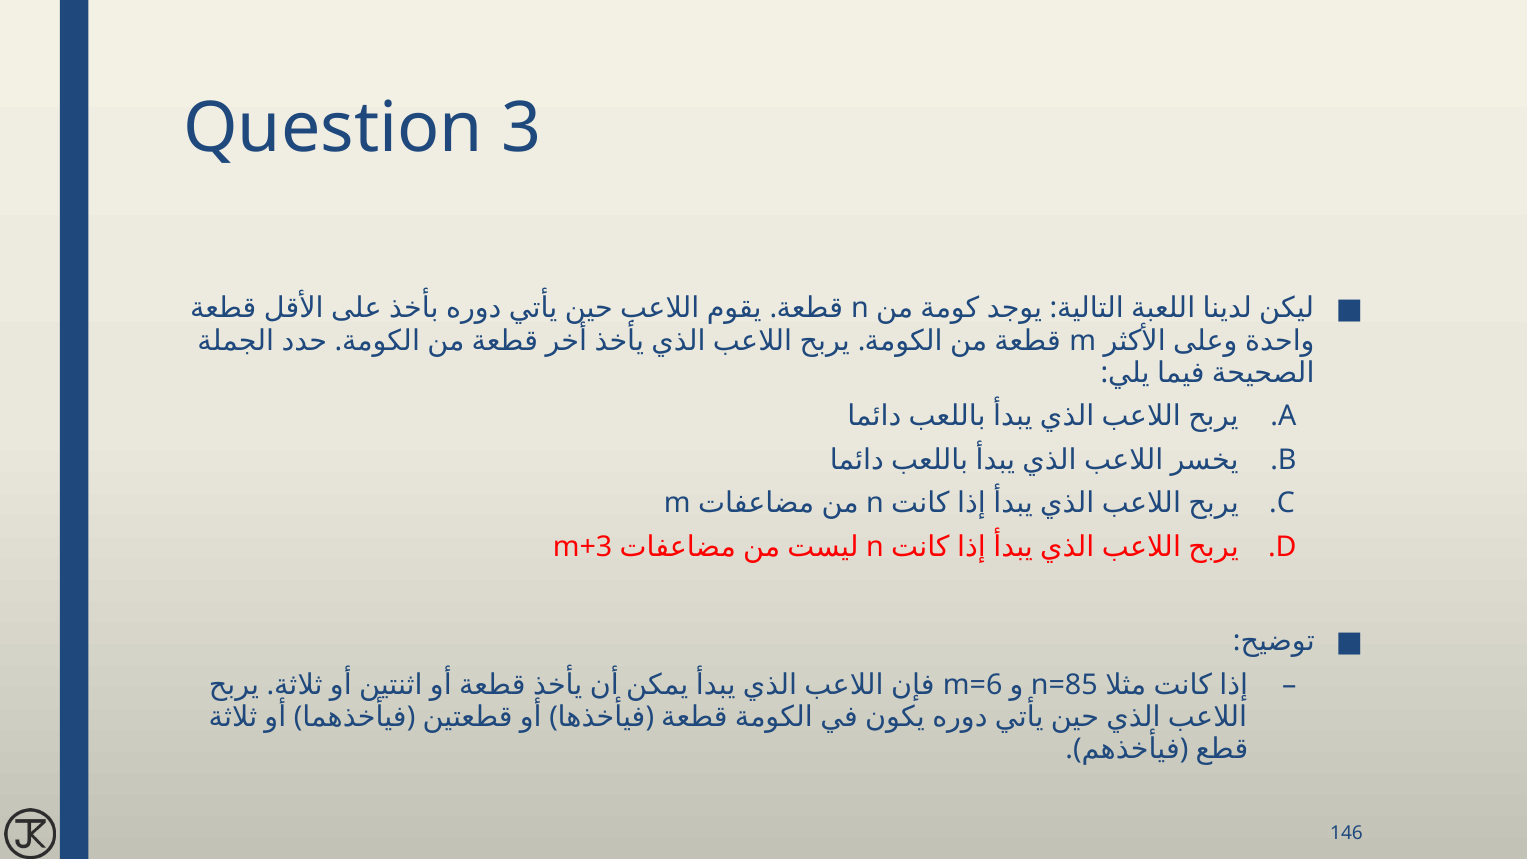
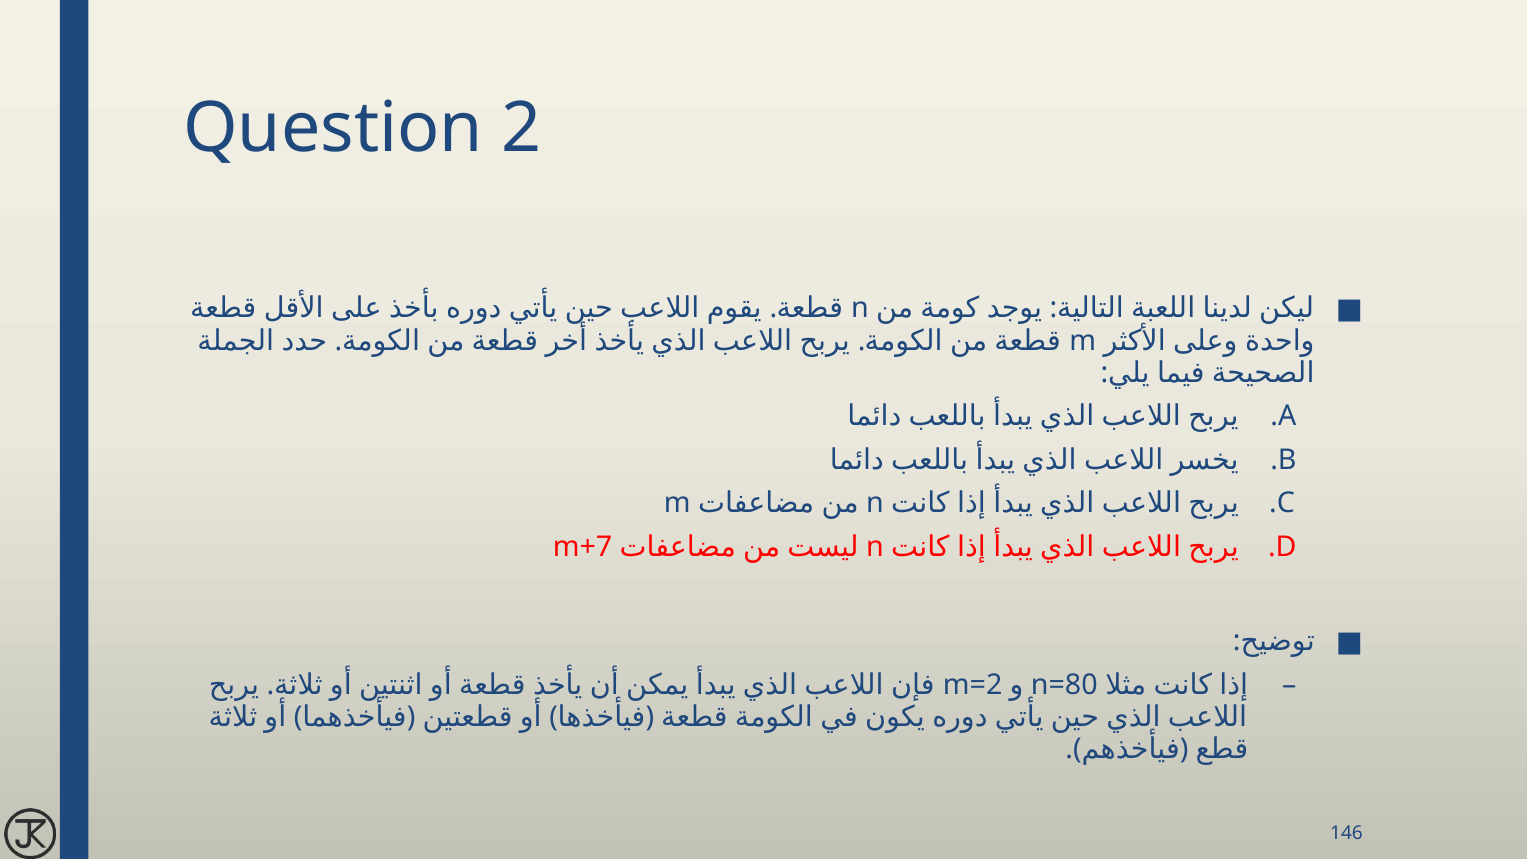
3: 3 -> 2
m+3: m+3 -> m+7
m=6: m=6 -> m=2
n=85: n=85 -> n=80
